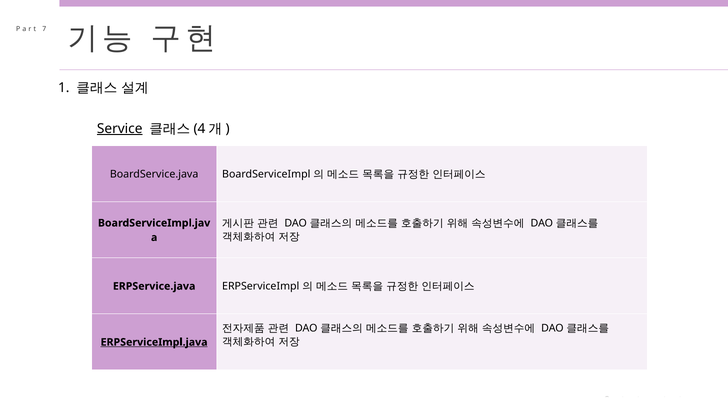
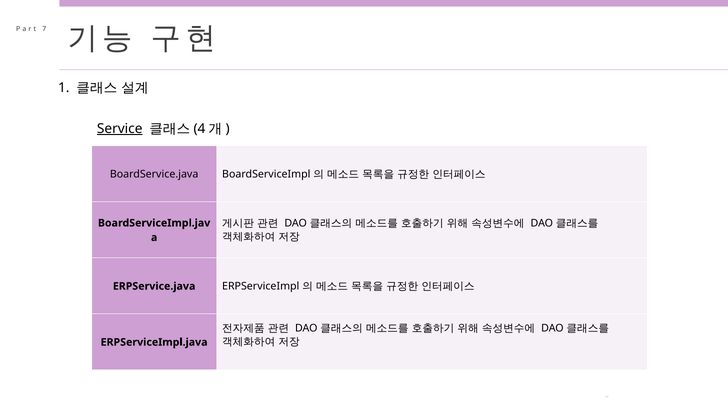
ERPServiceImpl.java underline: present -> none
